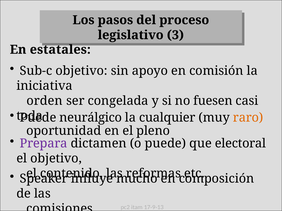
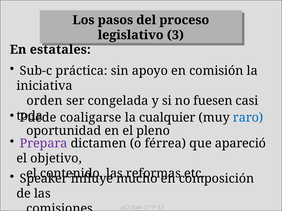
Sub-c objetivo: objetivo -> práctica
neurálgico: neurálgico -> coaligarse
raro colour: orange -> blue
o puede: puede -> férrea
electoral: electoral -> apareció
